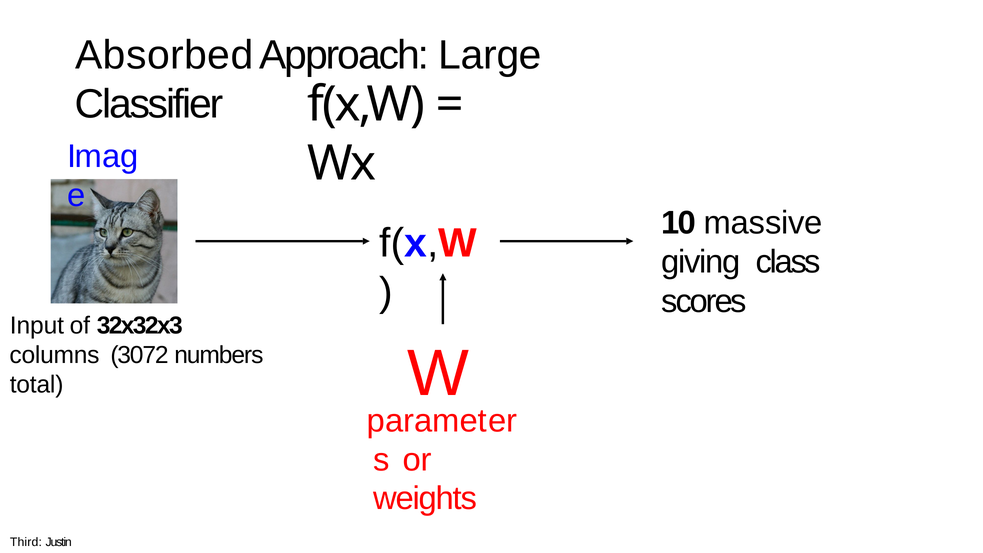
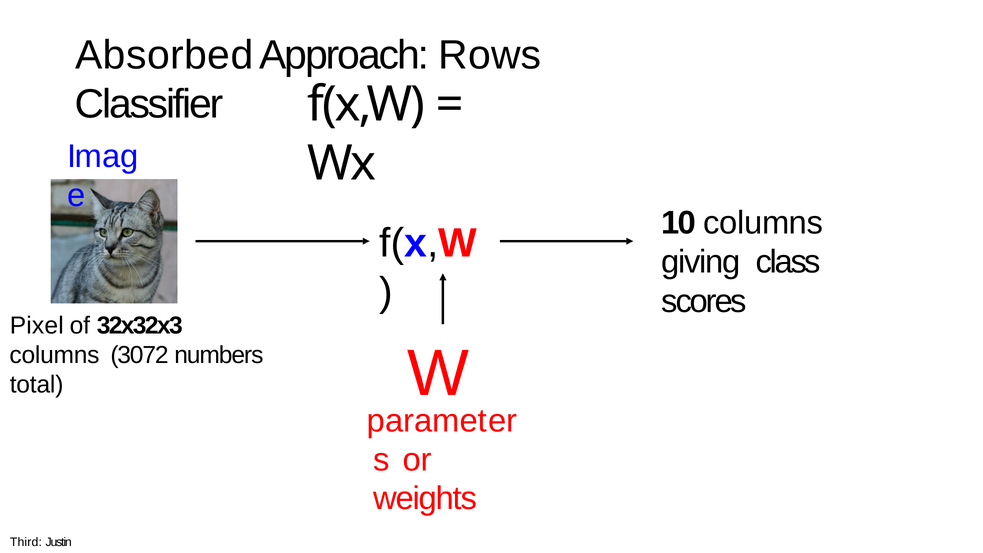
Large: Large -> Rows
10 massive: massive -> columns
Input: Input -> Pixel
